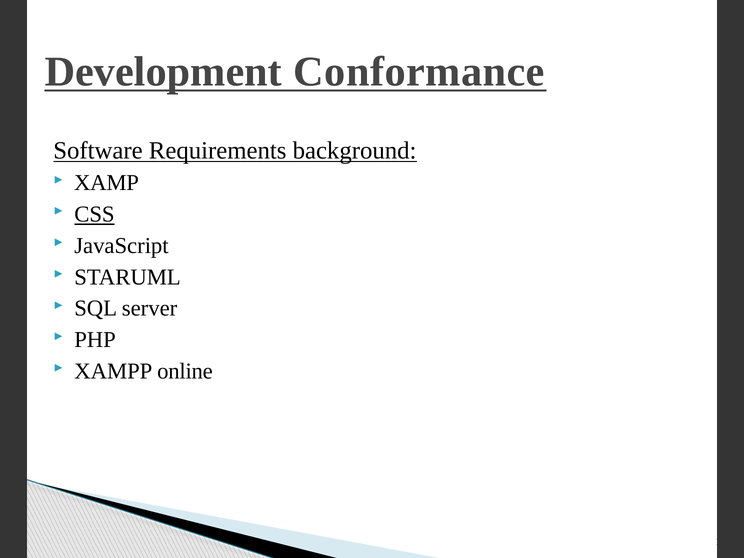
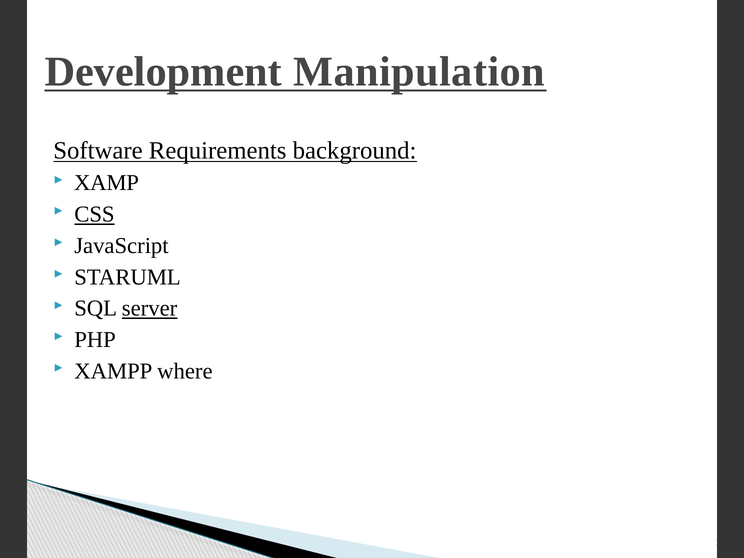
Conformance: Conformance -> Manipulation
server underline: none -> present
online: online -> where
